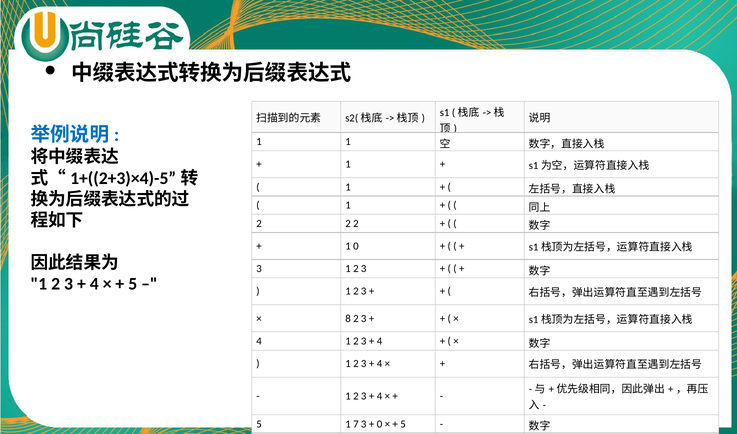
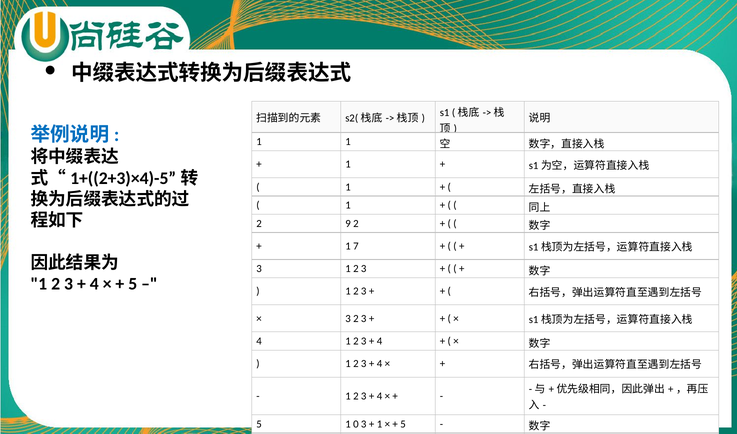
2 at (348, 224): 2 -> 9
1 0: 0 -> 7
8 at (348, 318): 8 -> 3
7: 7 -> 0
0 at (379, 424): 0 -> 1
